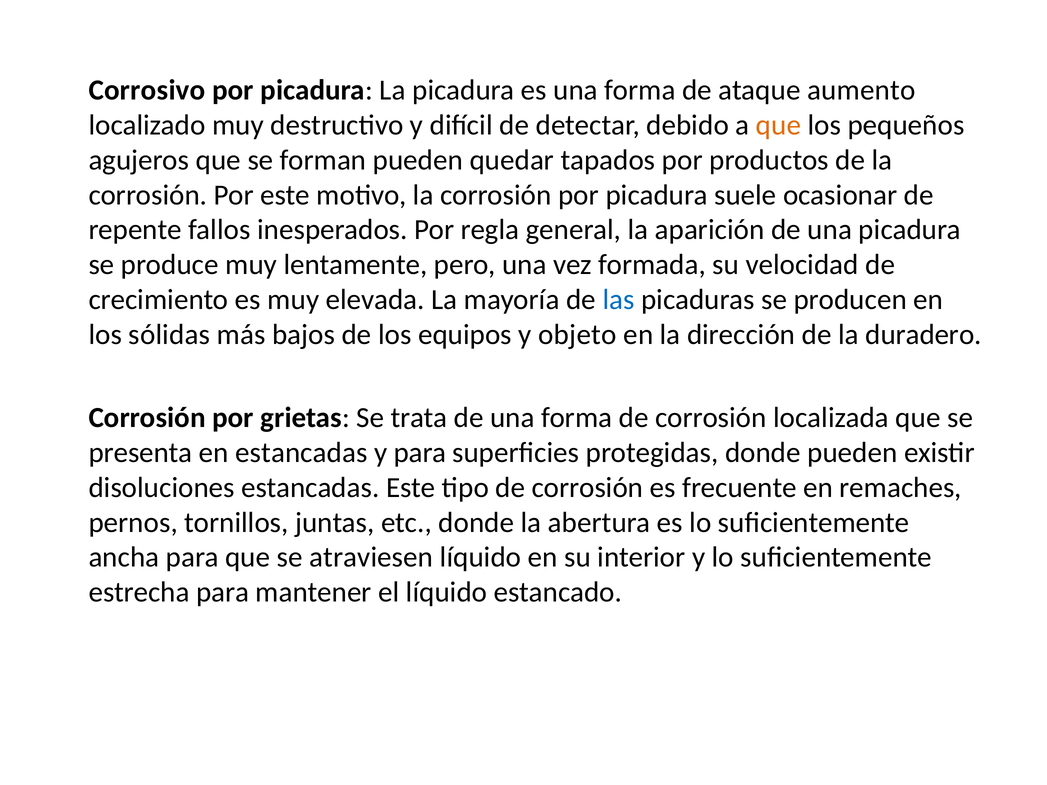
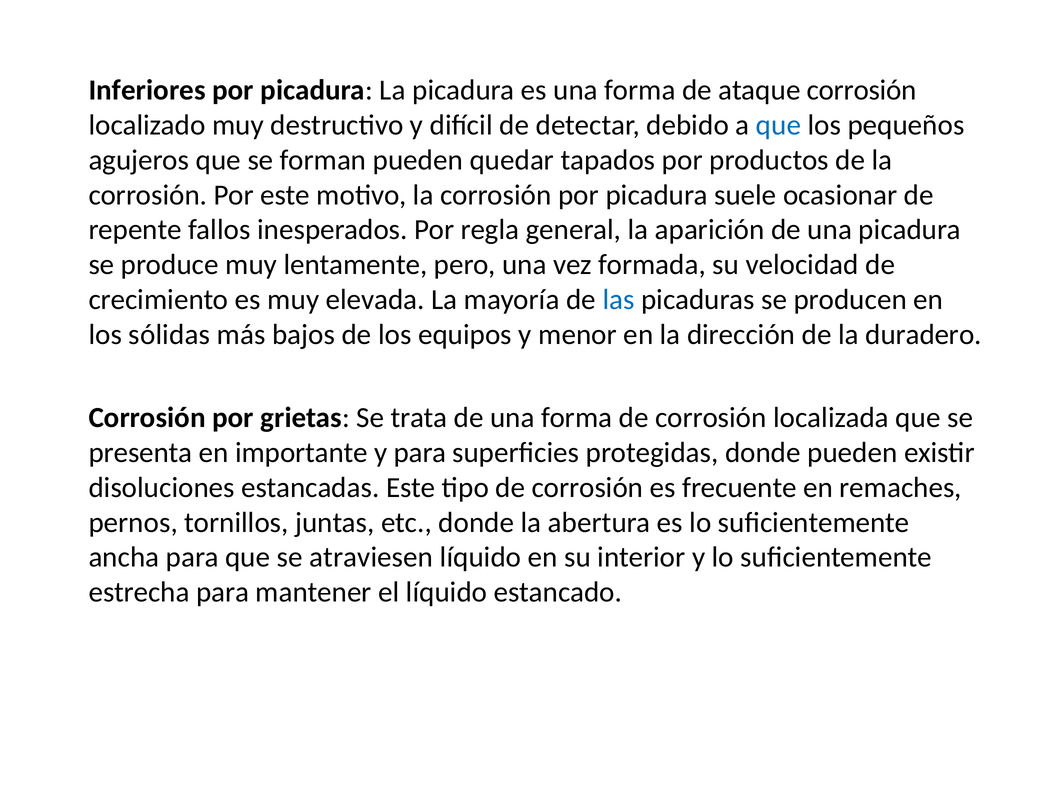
Corrosivo: Corrosivo -> Inferiores
ataque aumento: aumento -> corrosión
que at (778, 125) colour: orange -> blue
objeto: objeto -> menor
en estancadas: estancadas -> importante
